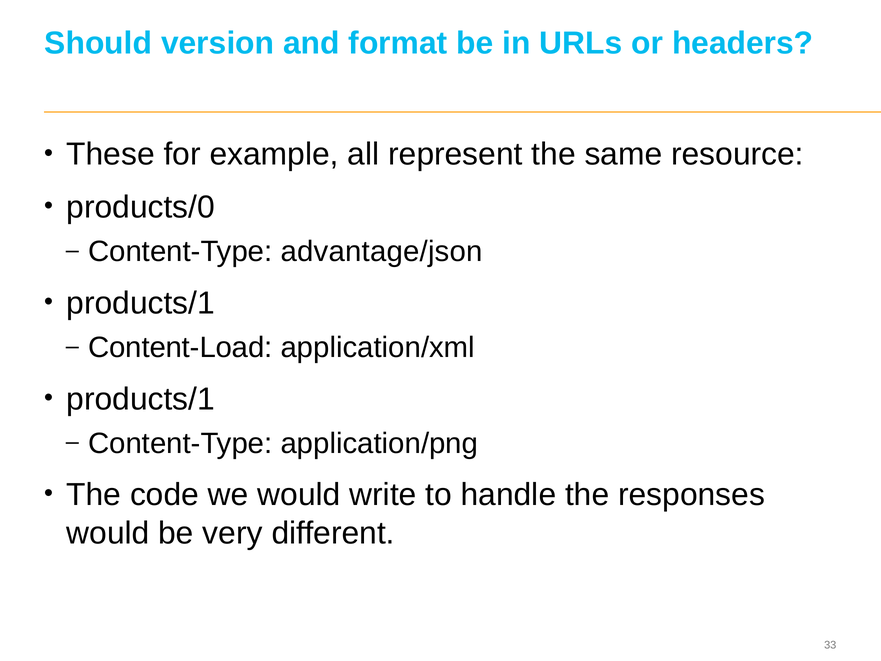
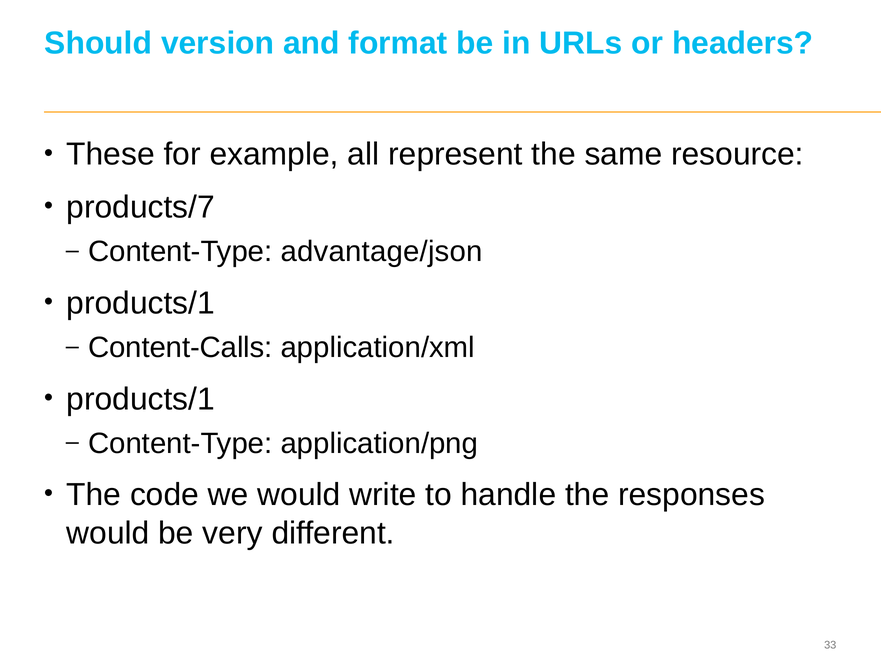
products/0: products/0 -> products/7
Content-Load: Content-Load -> Content-Calls
